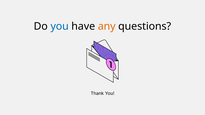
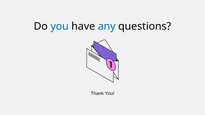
any colour: orange -> blue
